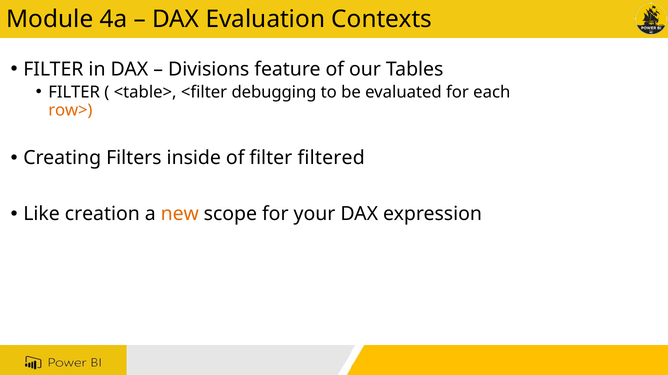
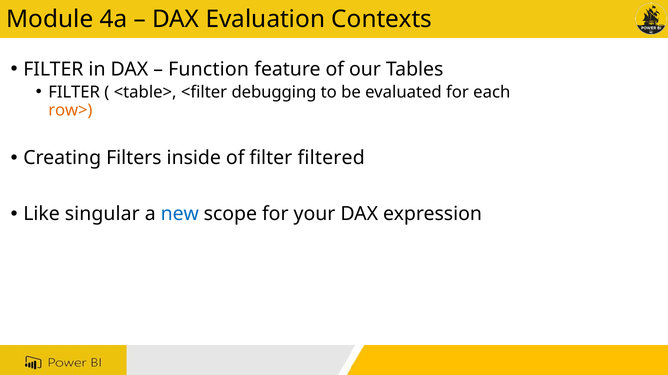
Divisions: Divisions -> Function
creation: creation -> singular
new colour: orange -> blue
